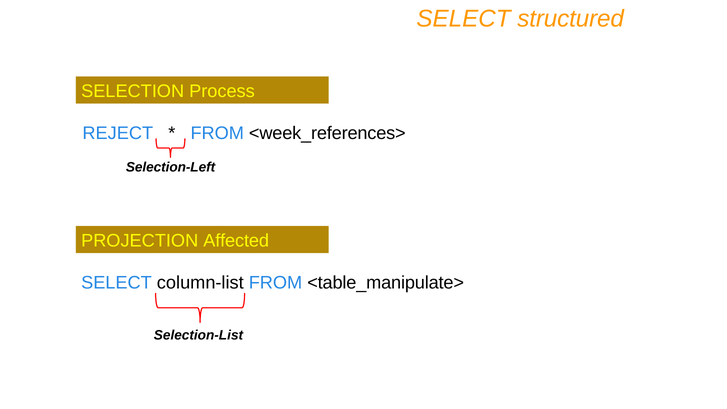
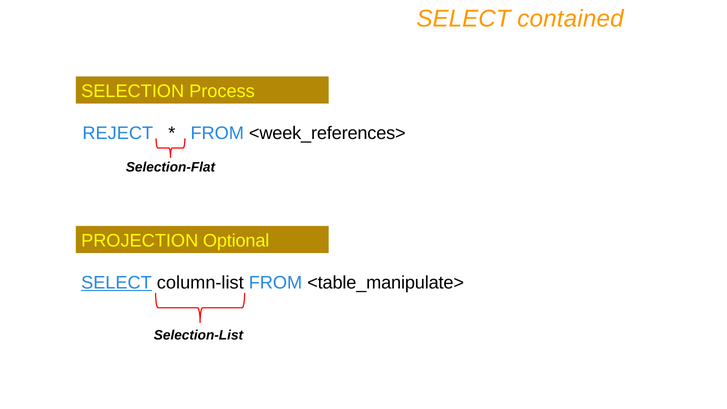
structured: structured -> contained
Selection-Left: Selection-Left -> Selection-Flat
Affected: Affected -> Optional
SELECT at (116, 283) underline: none -> present
